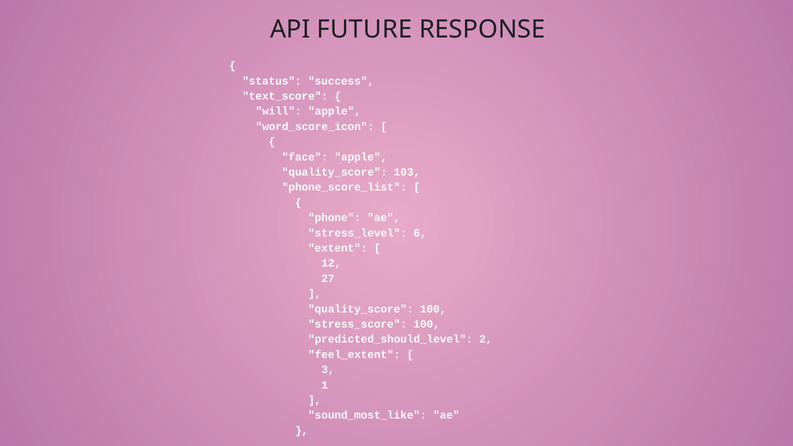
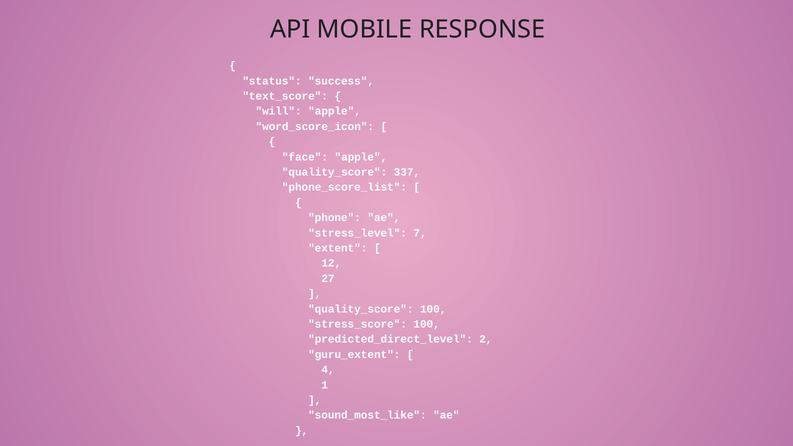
FUTURE: FUTURE -> MOBILE
103: 103 -> 337
6: 6 -> 7
predicted_should_level: predicted_should_level -> predicted_direct_level
feel_extent: feel_extent -> guru_extent
3: 3 -> 4
